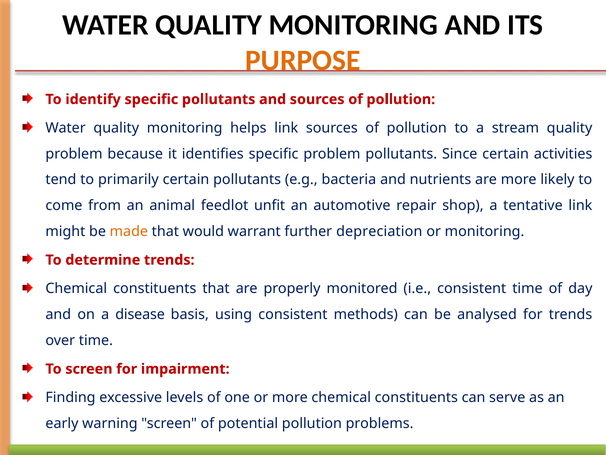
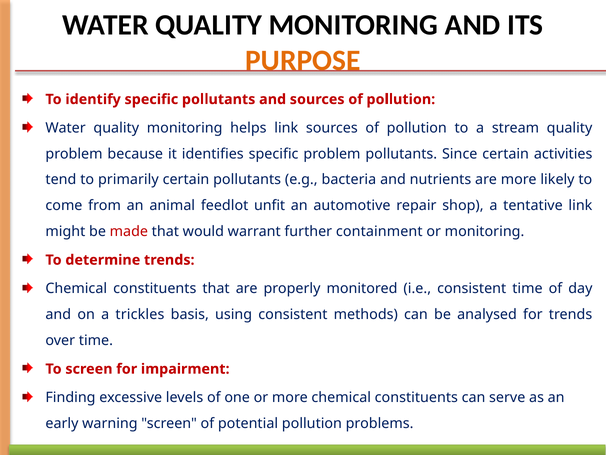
made colour: orange -> red
depreciation: depreciation -> containment
disease: disease -> trickles
